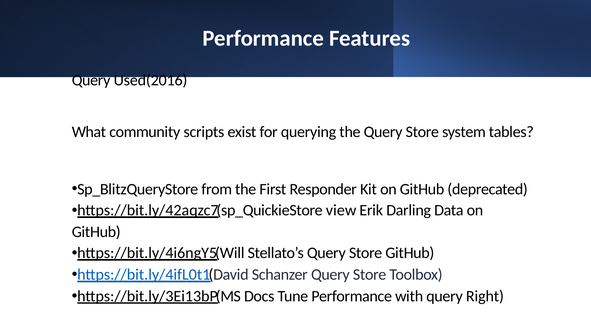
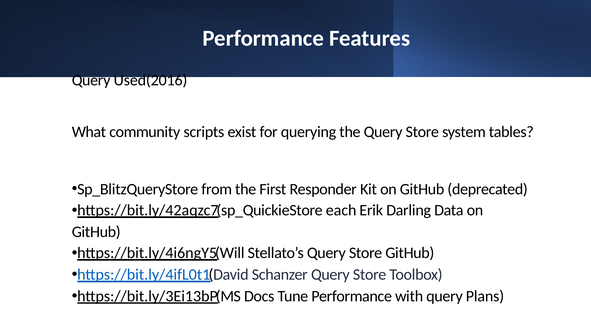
view: view -> each
Right: Right -> Plans
